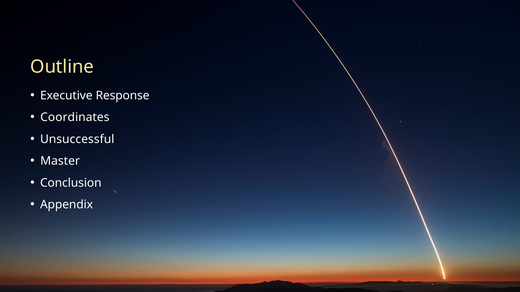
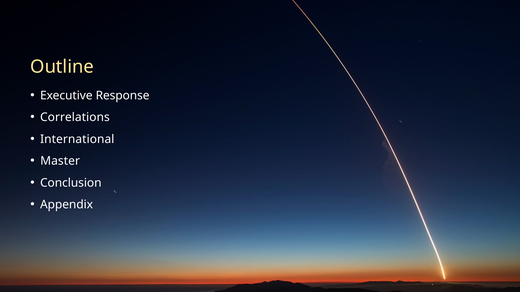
Coordinates: Coordinates -> Correlations
Unsuccessful: Unsuccessful -> International
